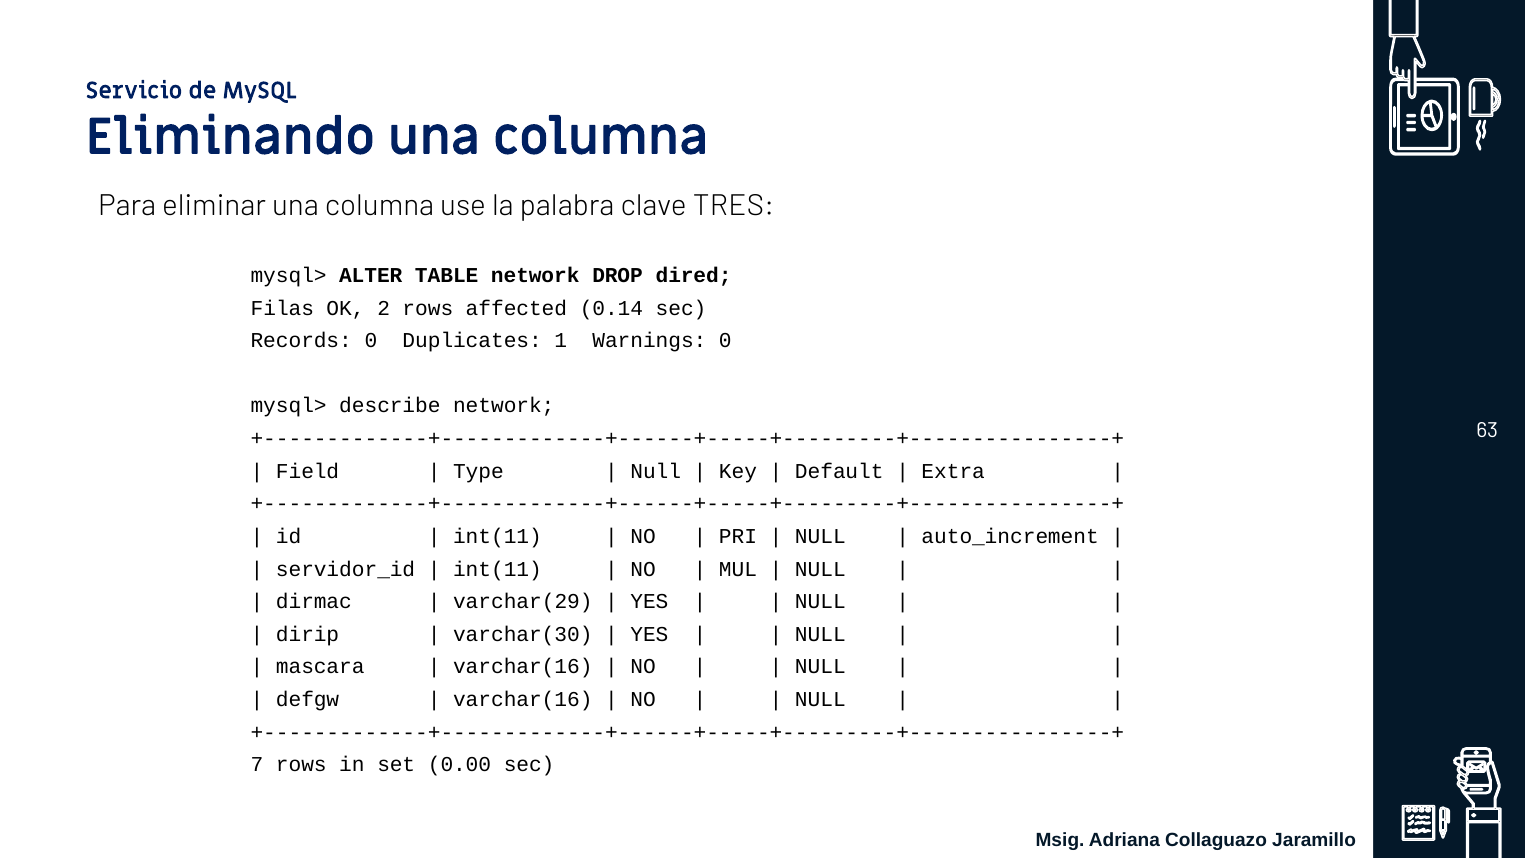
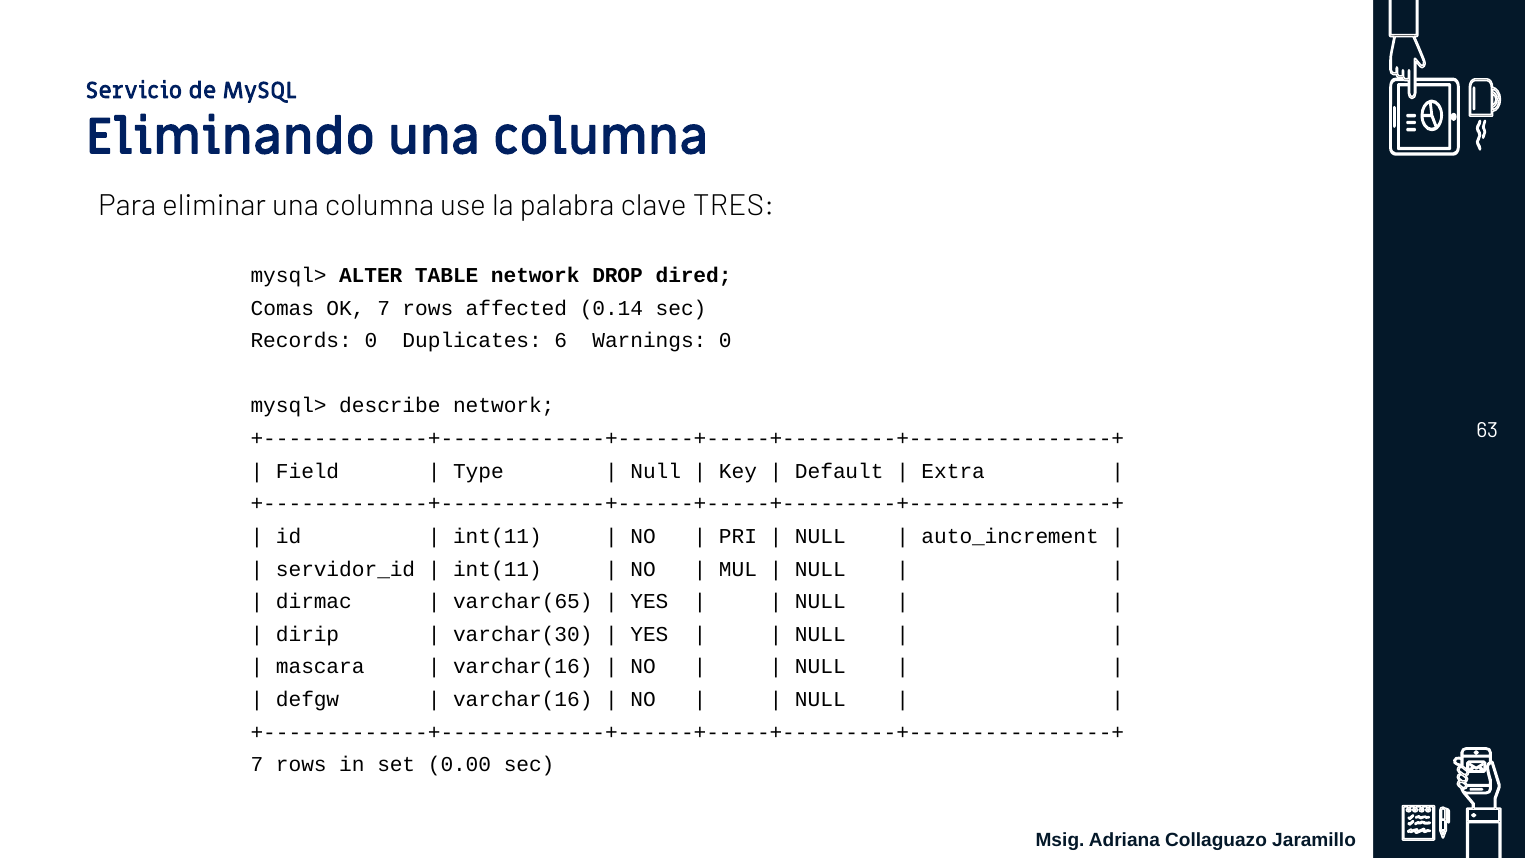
Filas: Filas -> Comas
OK 2: 2 -> 7
1: 1 -> 6
varchar(29: varchar(29 -> varchar(65
